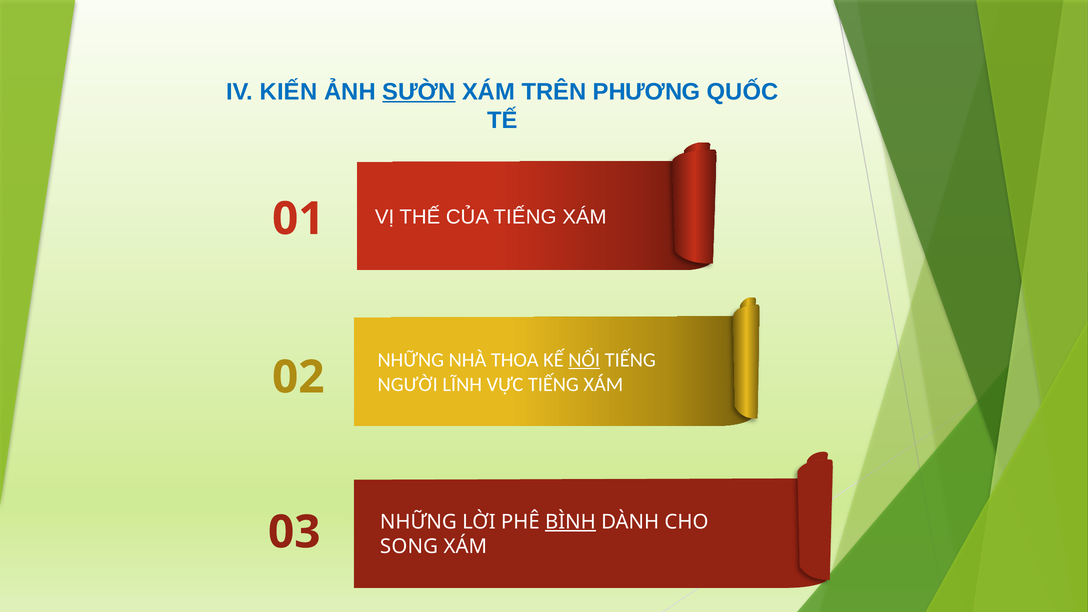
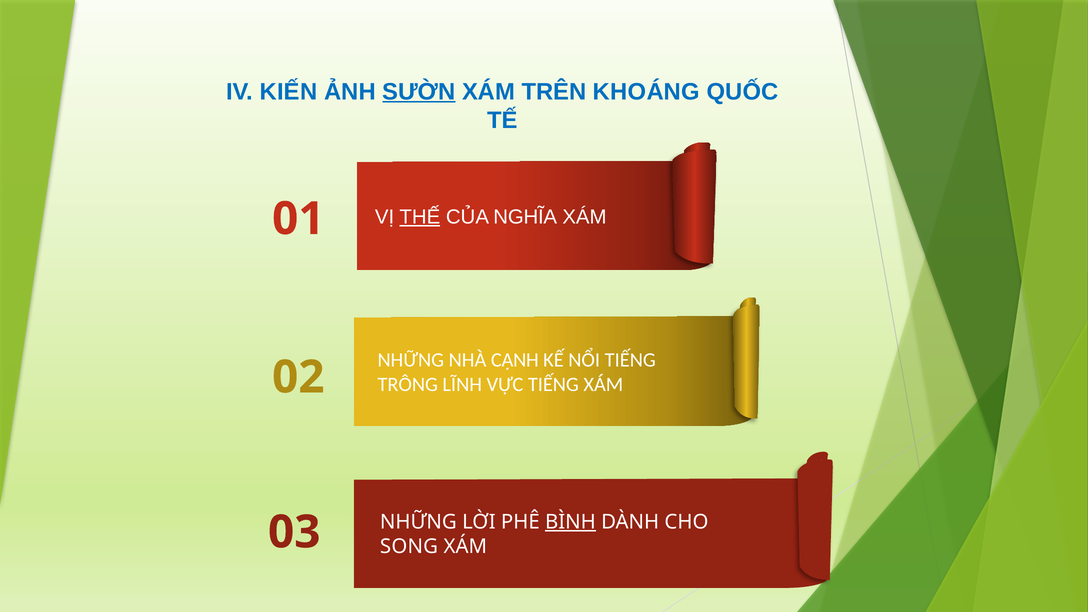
PHƯƠNG: PHƯƠNG -> KHOÁNG
THẾ underline: none -> present
CỦA TIẾNG: TIẾNG -> NGHĨA
THOA: THOA -> CẠNH
NỔI underline: present -> none
NGƯỜI: NGƯỜI -> TRÔNG
